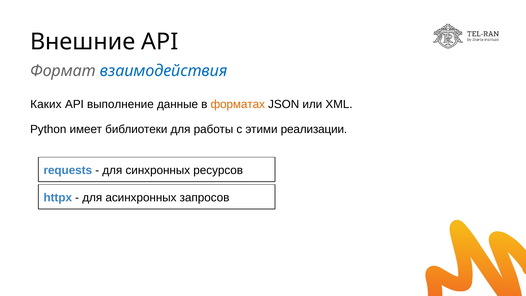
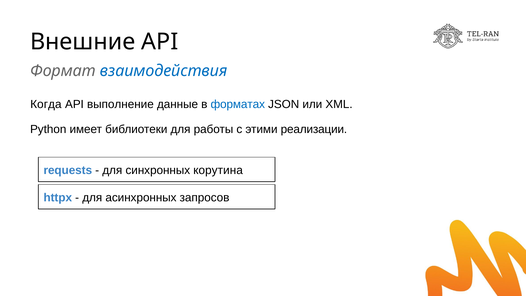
Каких: Каких -> Когда
форматах colour: orange -> blue
ресурсов: ресурсов -> корутина
